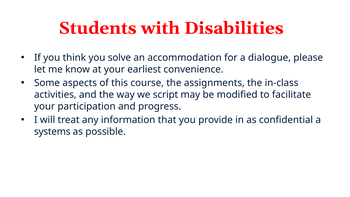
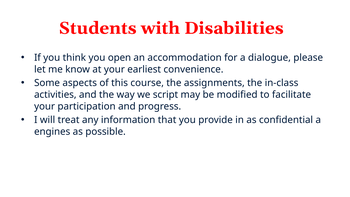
solve: solve -> open
systems: systems -> engines
